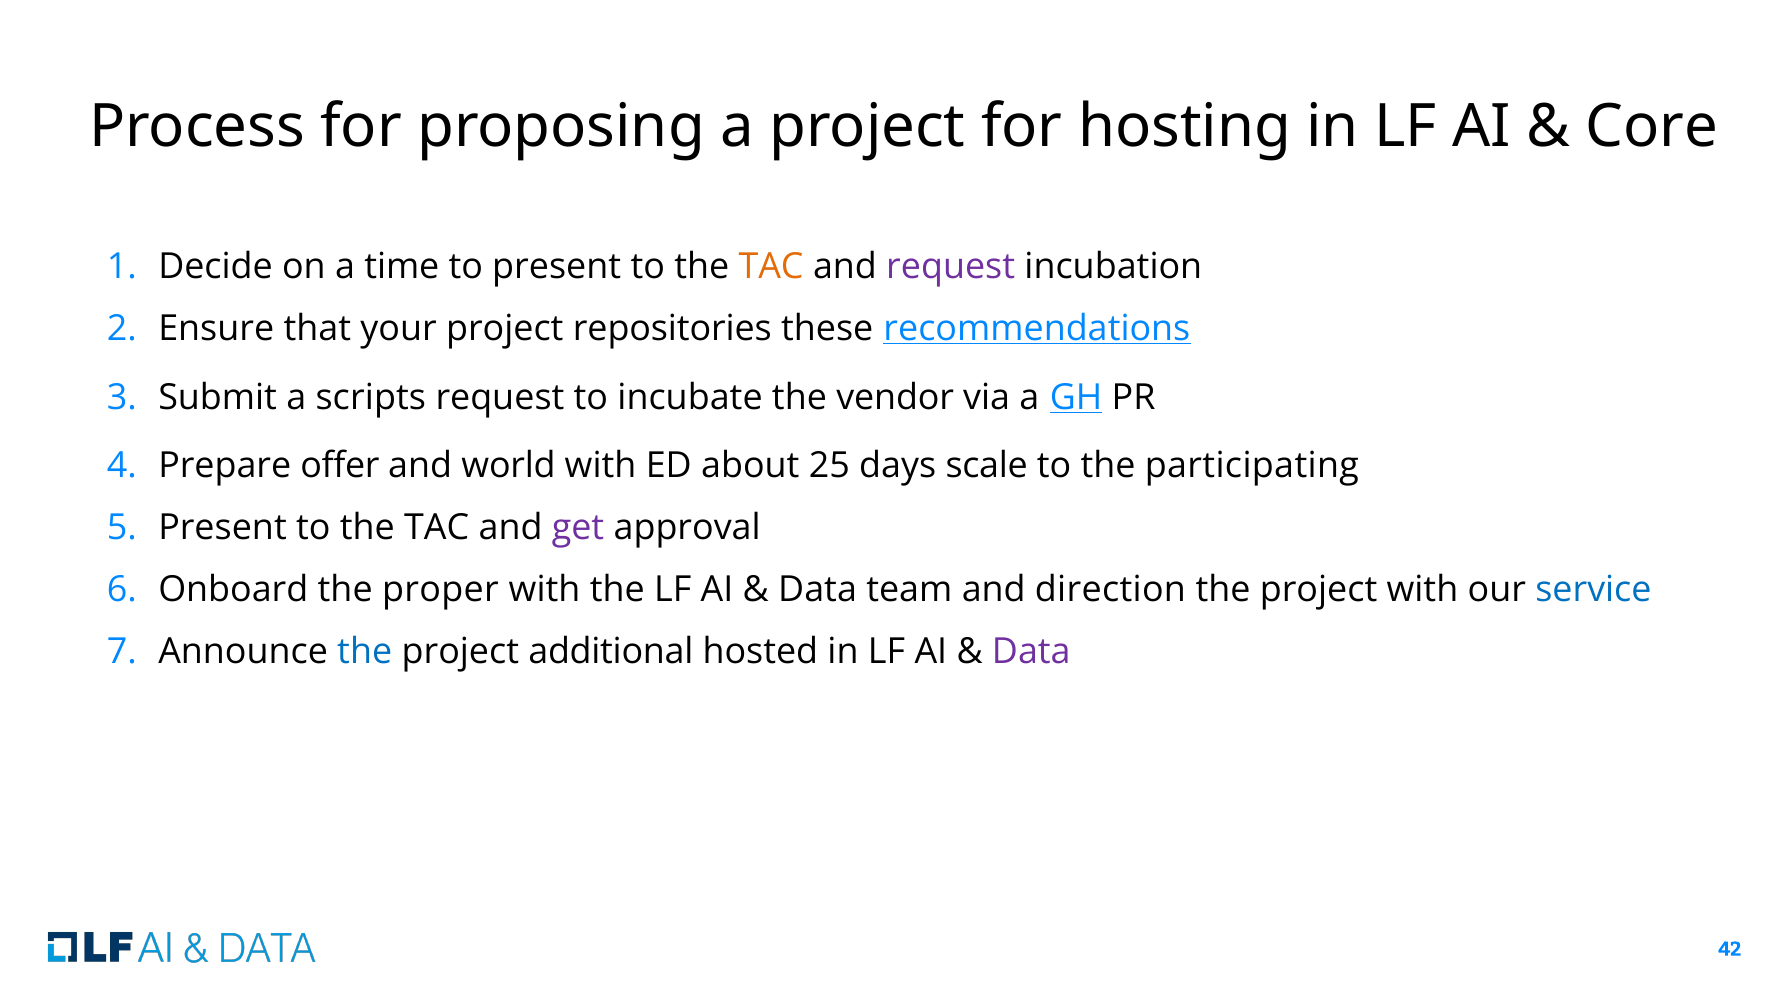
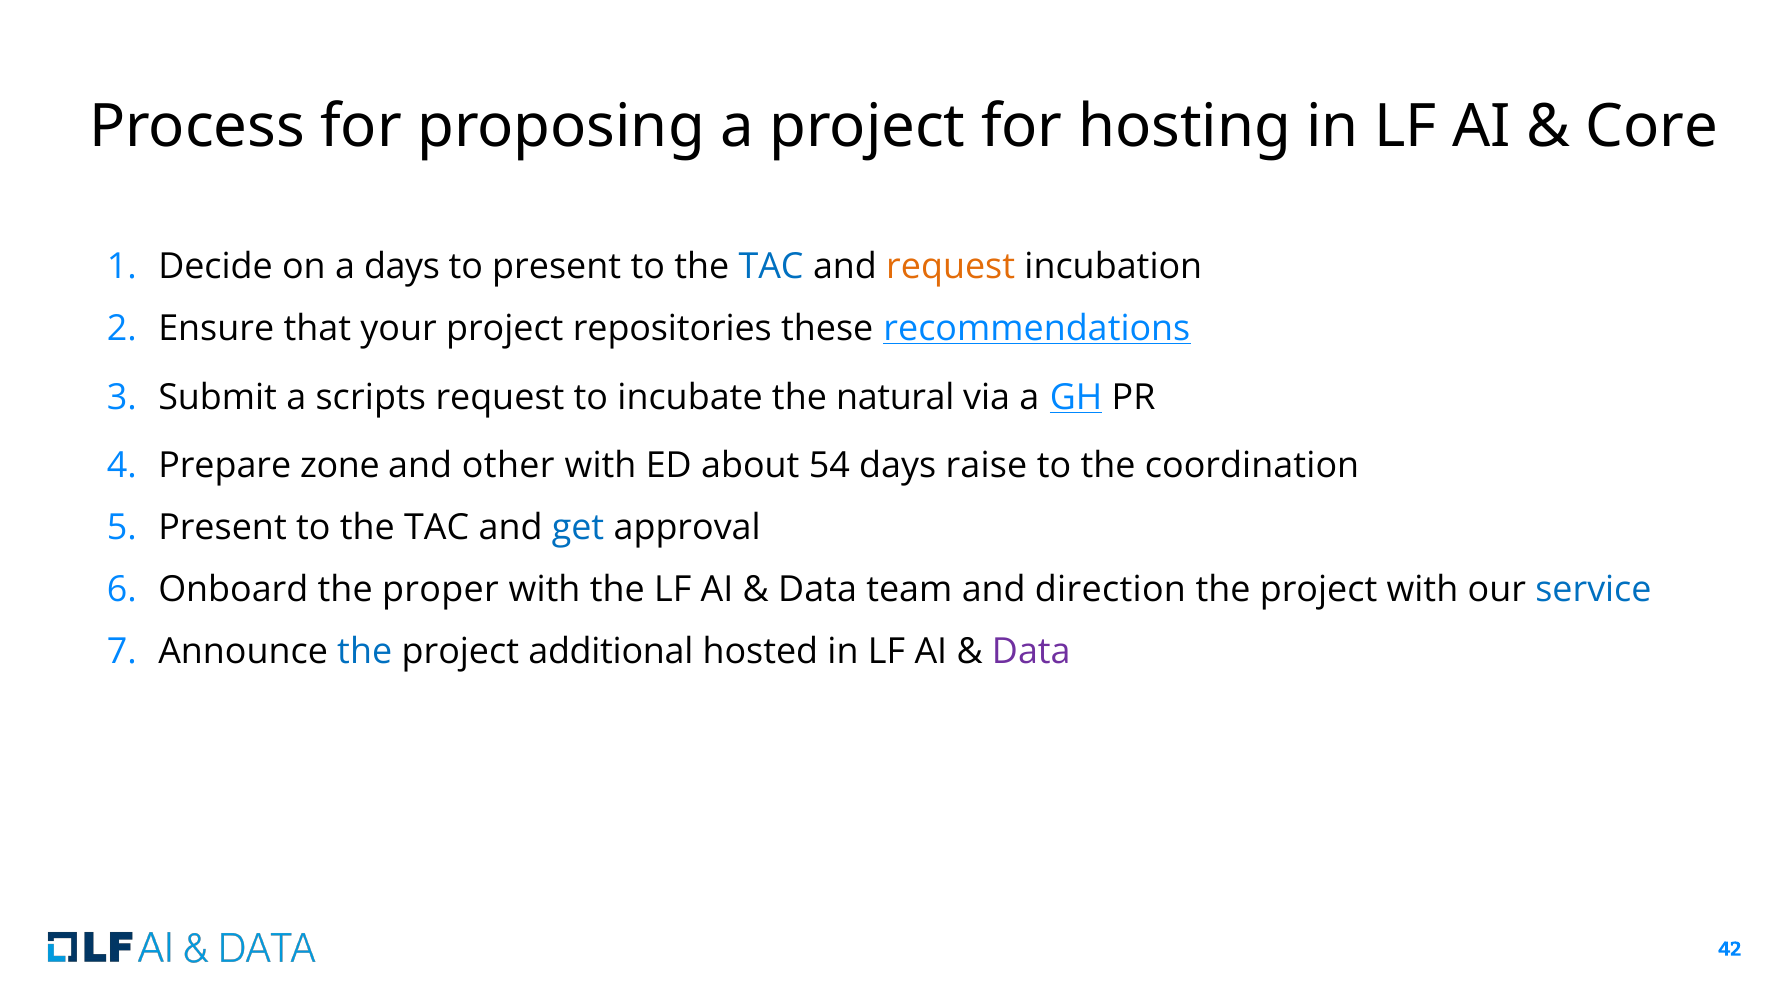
a time: time -> days
TAC at (771, 266) colour: orange -> blue
request at (951, 266) colour: purple -> orange
vendor: vendor -> natural
offer: offer -> zone
world: world -> other
25: 25 -> 54
scale: scale -> raise
participating: participating -> coordination
get colour: purple -> blue
